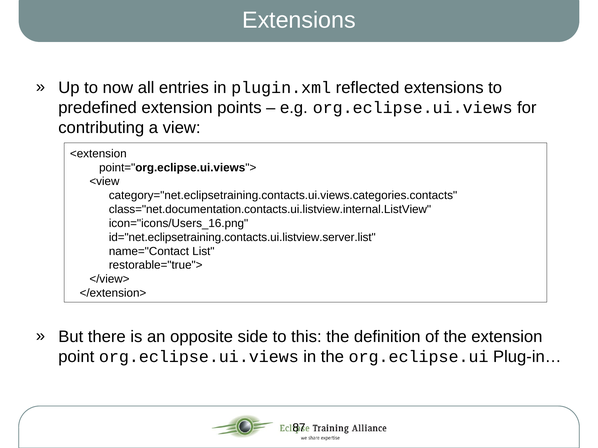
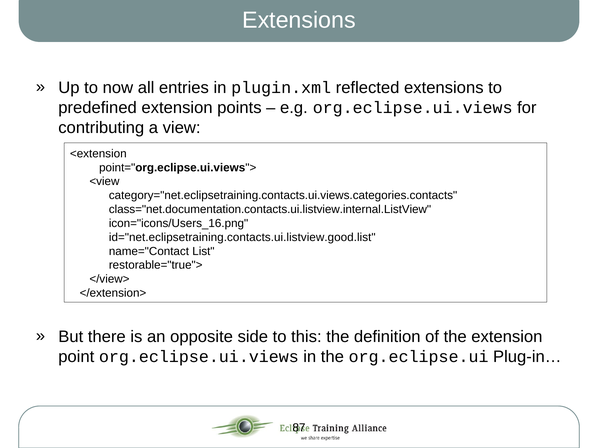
id="net.eclipsetraining.contacts.ui.listview.server.list: id="net.eclipsetraining.contacts.ui.listview.server.list -> id="net.eclipsetraining.contacts.ui.listview.good.list
